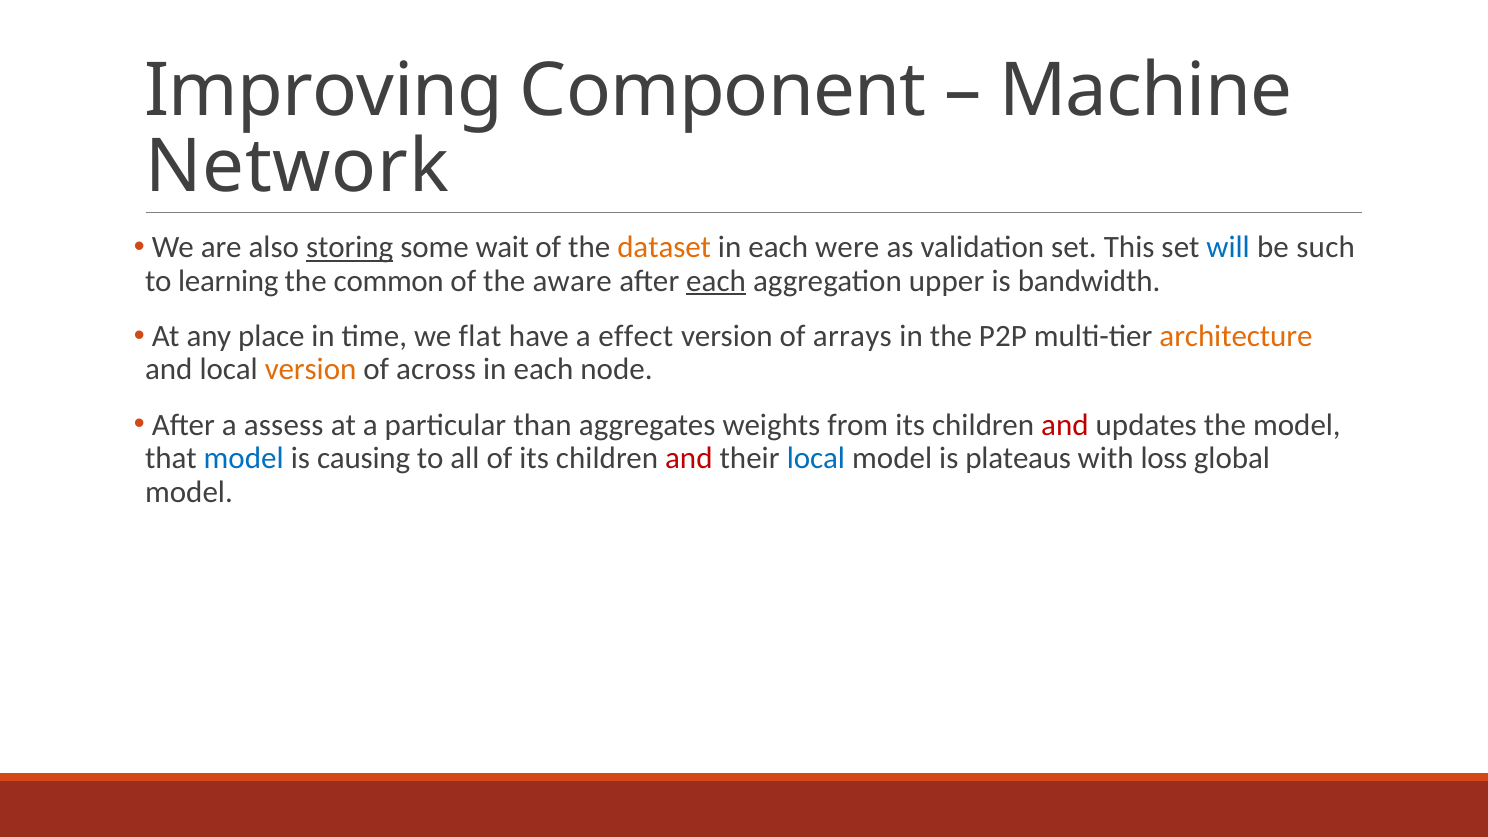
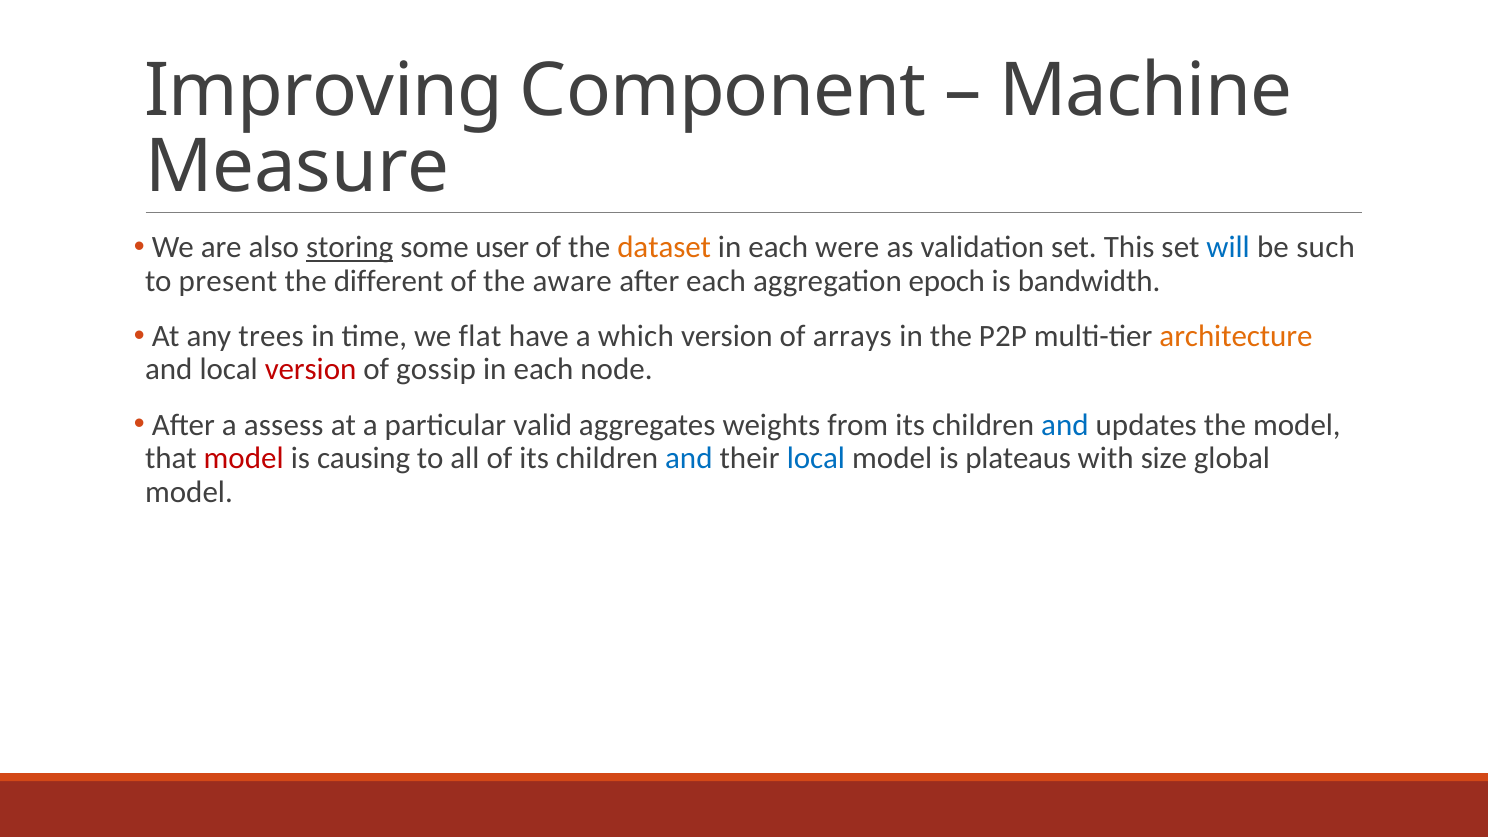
Network: Network -> Measure
wait: wait -> user
learning: learning -> present
common: common -> different
each at (716, 281) underline: present -> none
upper: upper -> epoch
place: place -> trees
effect: effect -> which
version at (311, 370) colour: orange -> red
across: across -> gossip
than: than -> valid
and at (1065, 425) colour: red -> blue
model at (244, 458) colour: blue -> red
and at (689, 458) colour: red -> blue
loss: loss -> size
